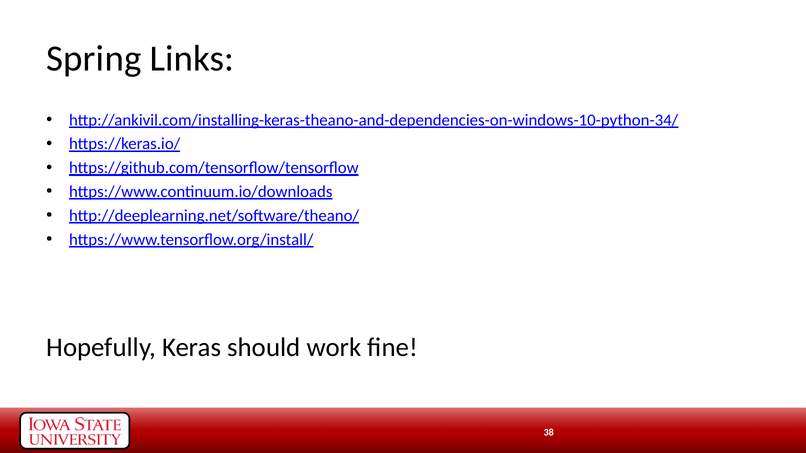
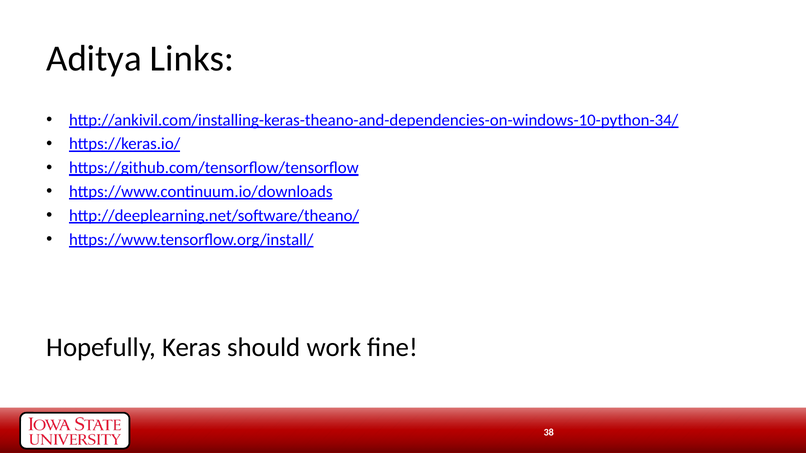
Spring: Spring -> Aditya
